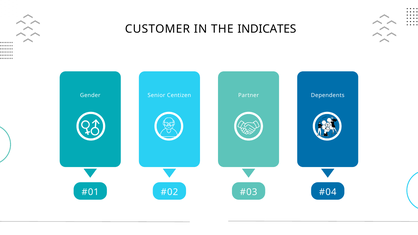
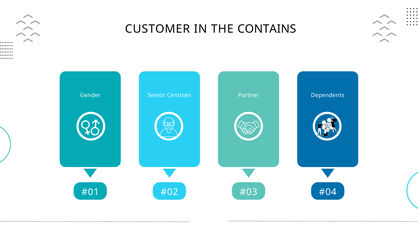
INDICATES: INDICATES -> CONTAINS
